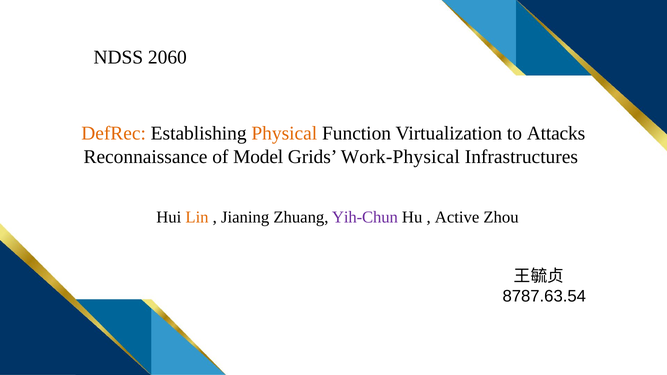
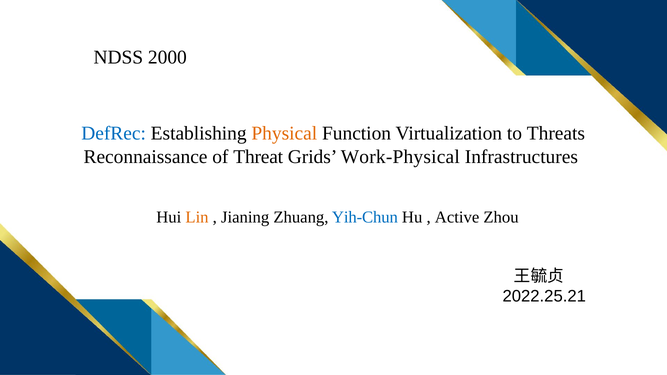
2060: 2060 -> 2000
DefRec colour: orange -> blue
Attacks: Attacks -> Threats
Model: Model -> Threat
Yih-Chun colour: purple -> blue
8787.63.54: 8787.63.54 -> 2022.25.21
